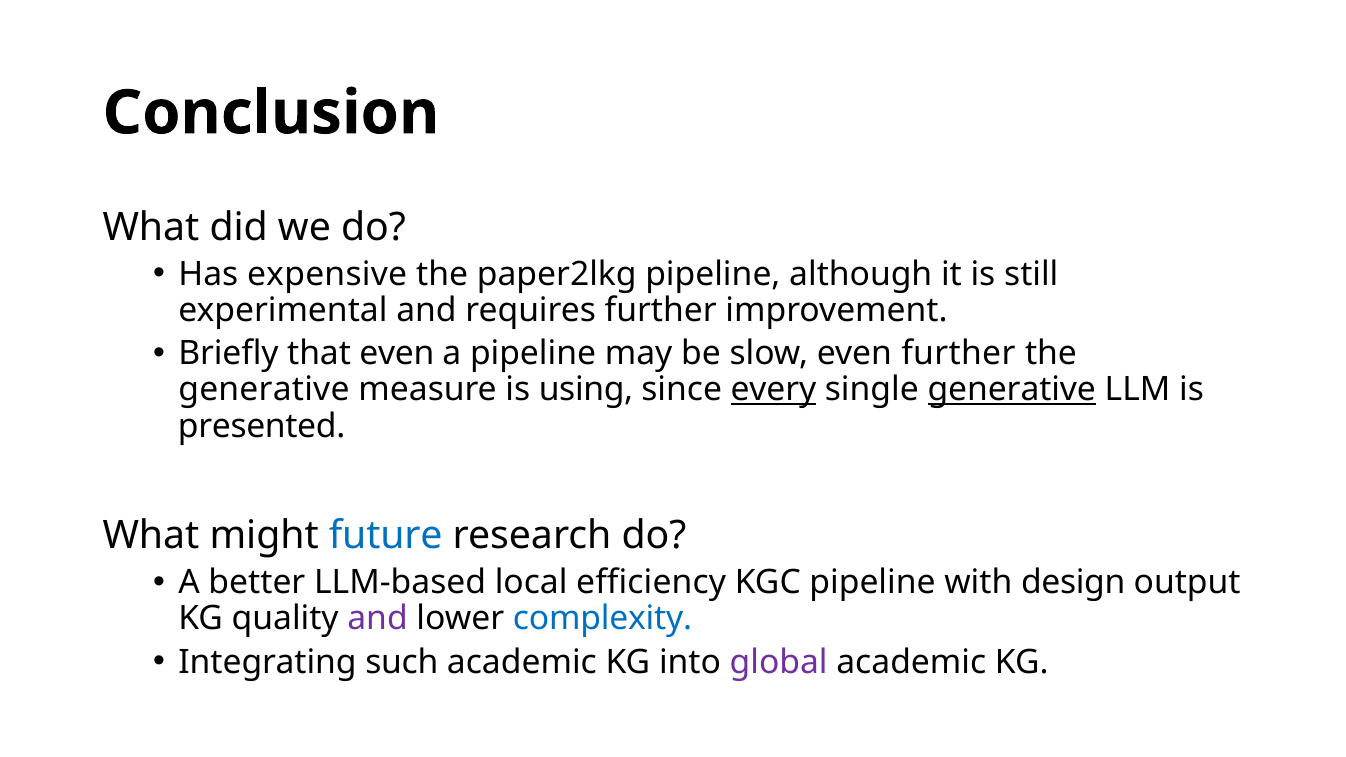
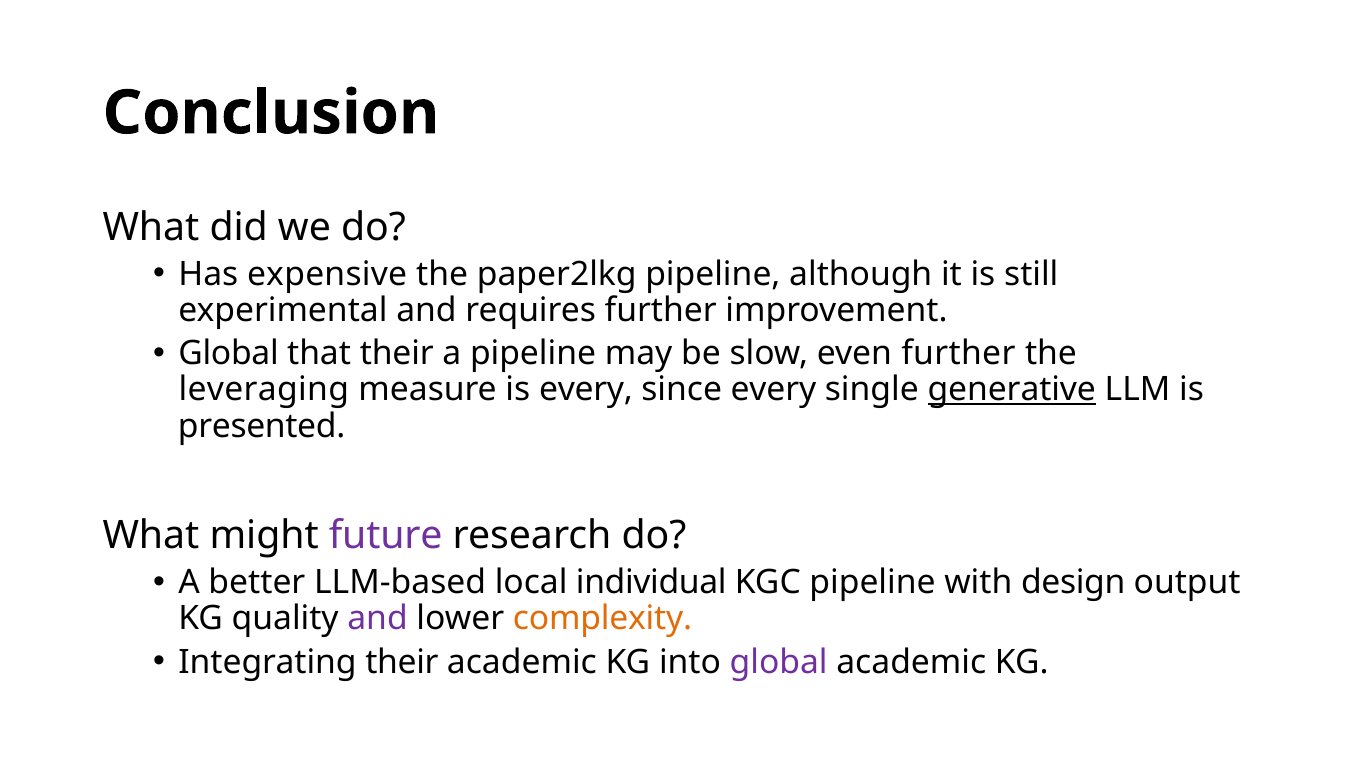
Briefly at (228, 354): Briefly -> Global
that even: even -> their
generative at (264, 390): generative -> leveraging
is using: using -> every
every at (773, 390) underline: present -> none
future colour: blue -> purple
efficiency: efficiency -> individual
complexity colour: blue -> orange
Integrating such: such -> their
